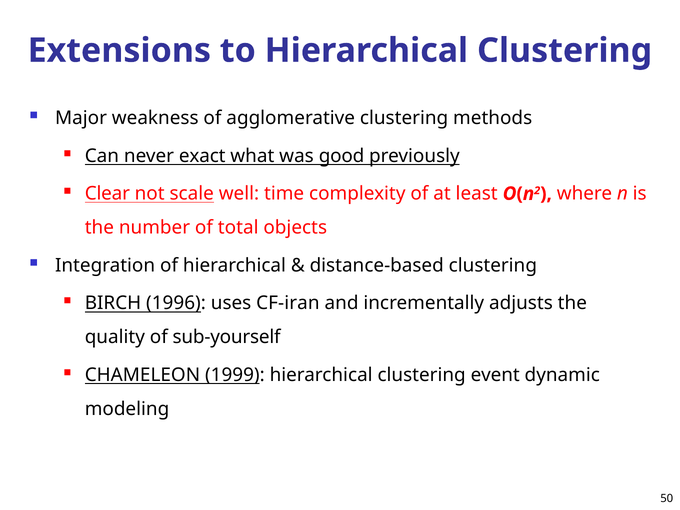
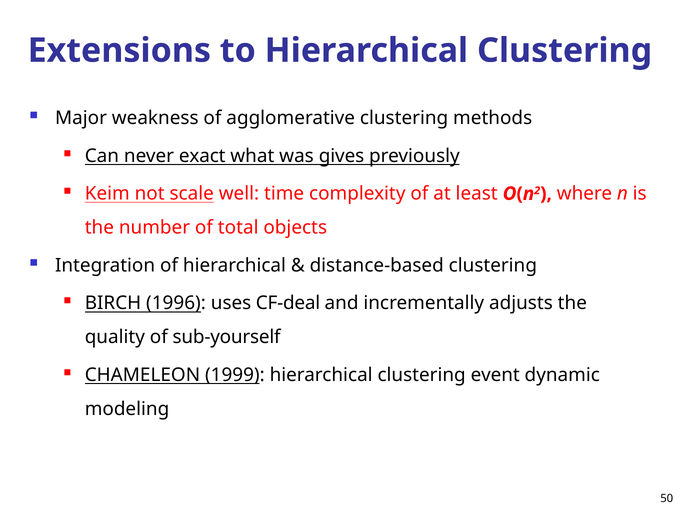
good: good -> gives
Clear: Clear -> Keim
CF-iran: CF-iran -> CF-deal
